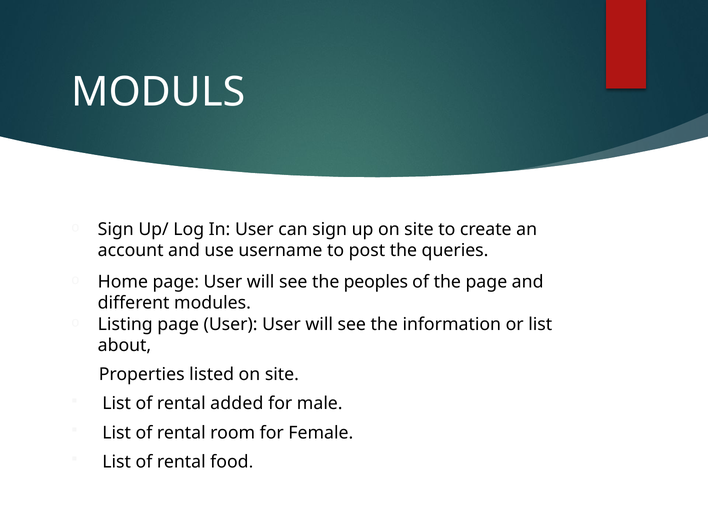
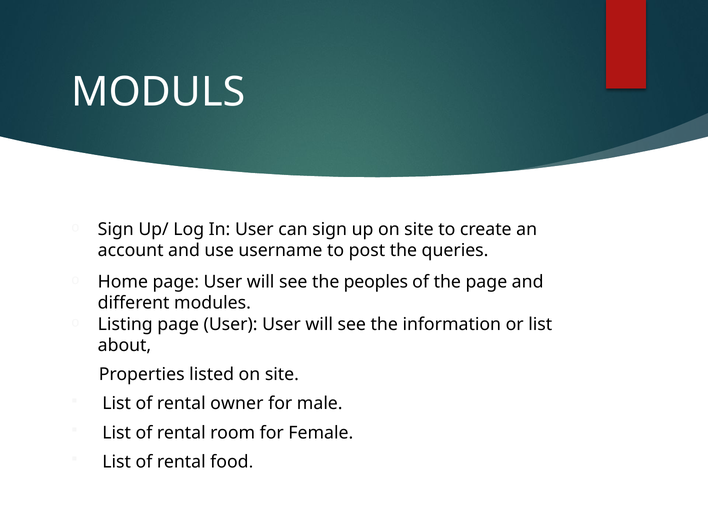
added: added -> owner
